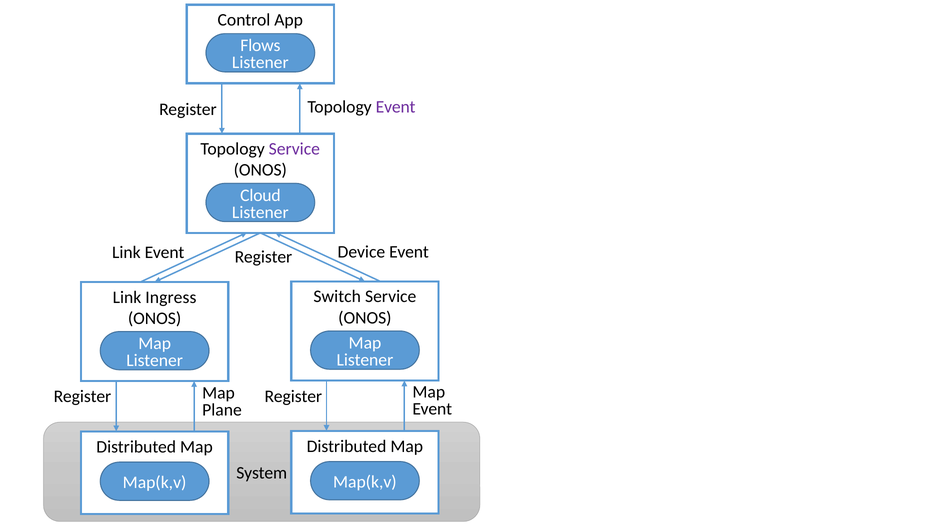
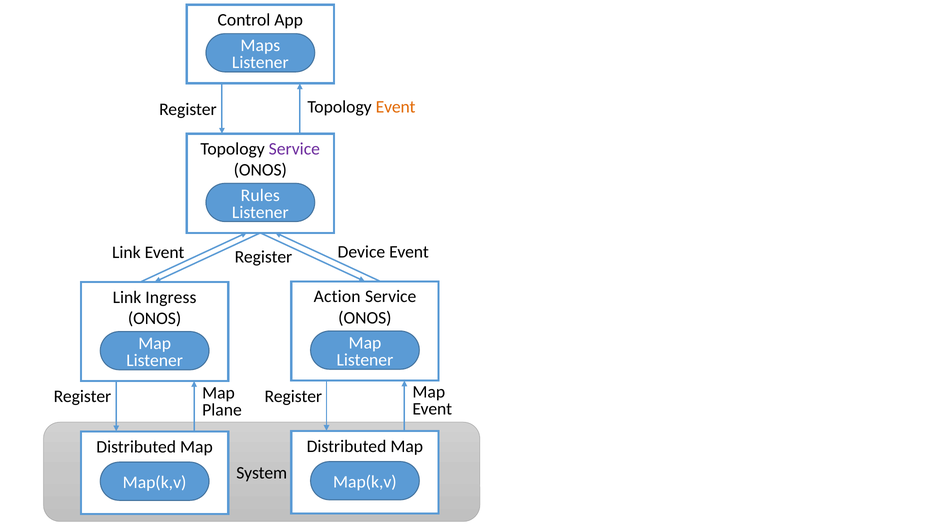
Flows: Flows -> Maps
Event at (396, 107) colour: purple -> orange
Cloud: Cloud -> Rules
Switch: Switch -> Action
